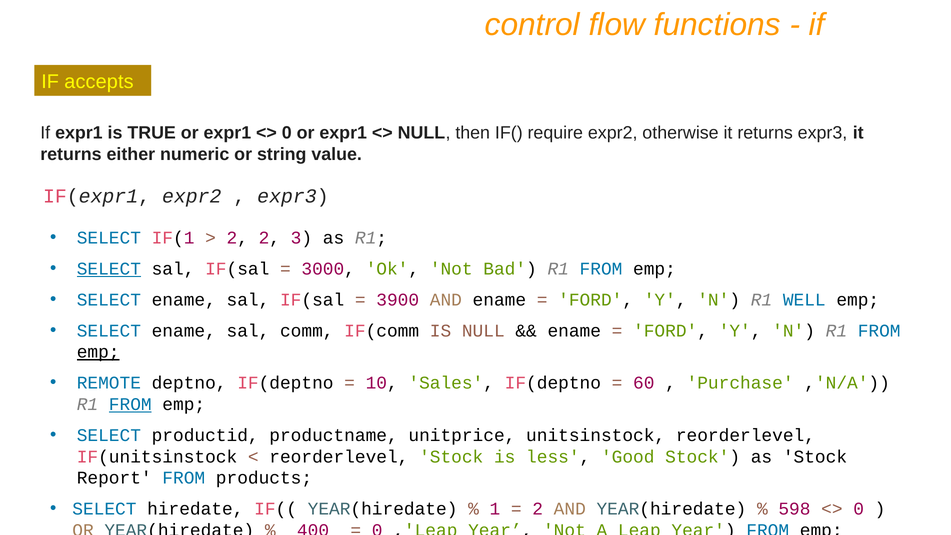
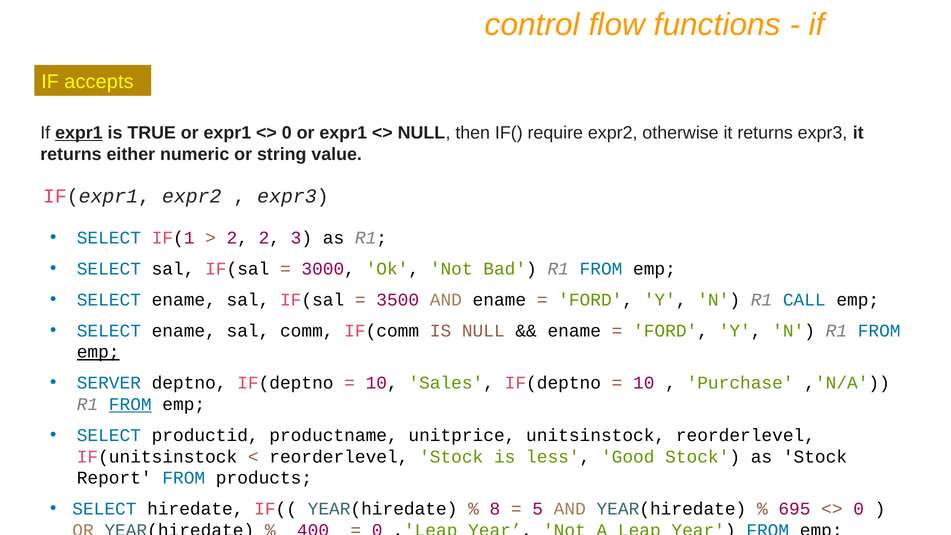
expr1 at (79, 133) underline: none -> present
SELECT at (109, 269) underline: present -> none
3900: 3900 -> 3500
WELL: WELL -> CALL
REMOTE: REMOTE -> SERVER
60 at (644, 383): 60 -> 10
1: 1 -> 8
2 at (538, 509): 2 -> 5
598: 598 -> 695
